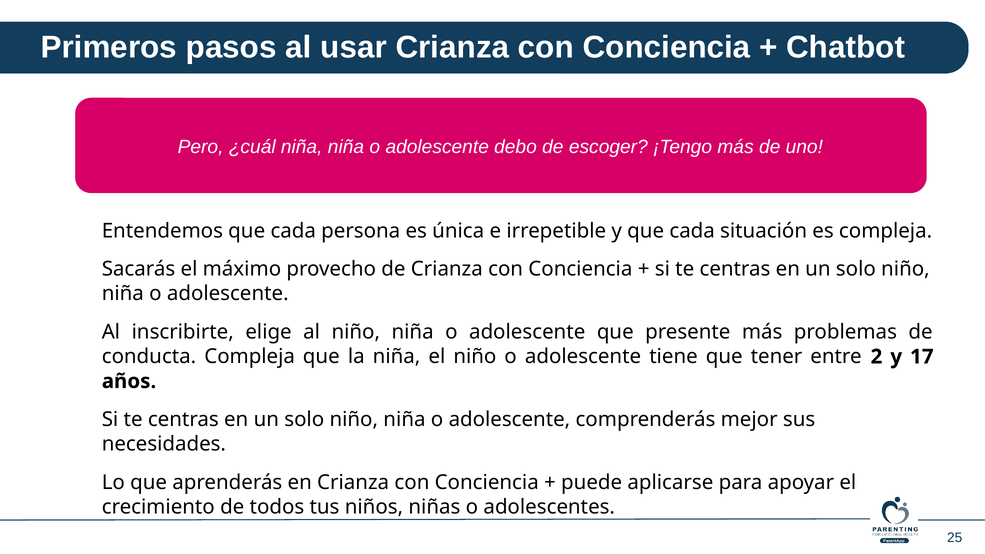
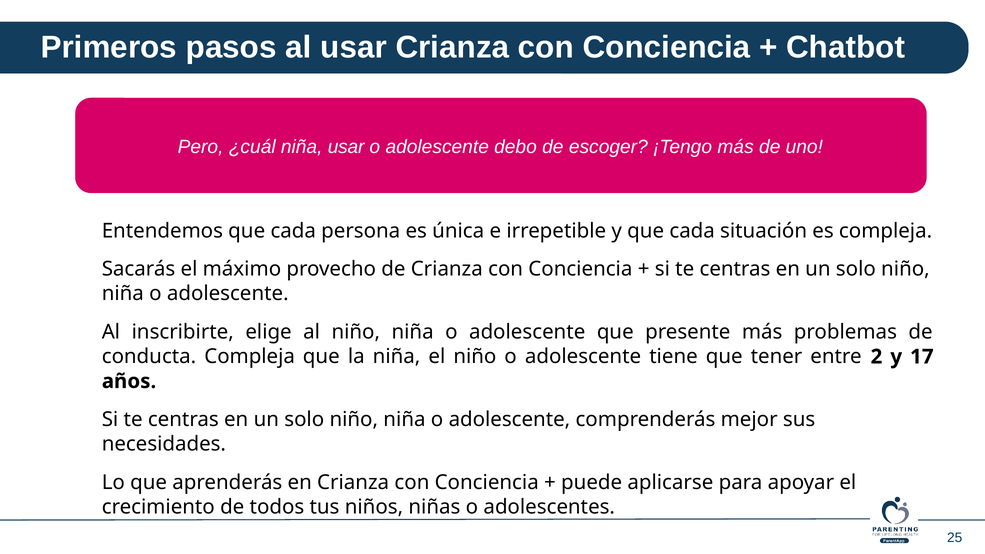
niña niña: niña -> usar
